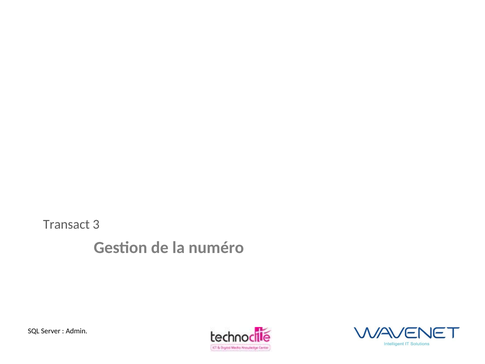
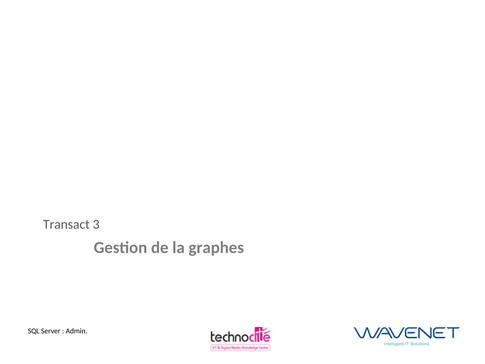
numéro: numéro -> graphes
